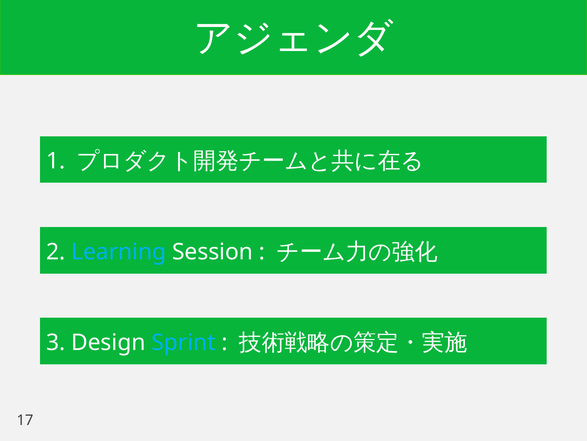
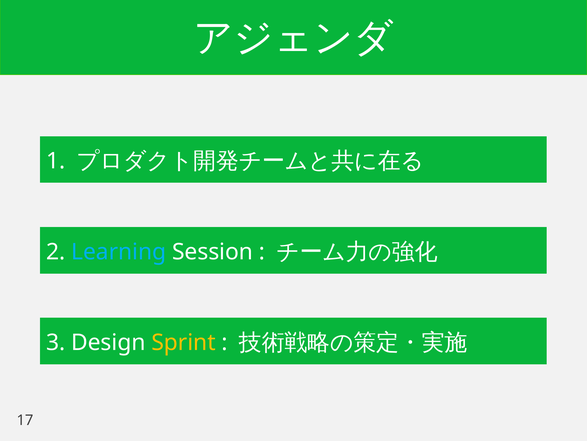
Sprint colour: light blue -> yellow
